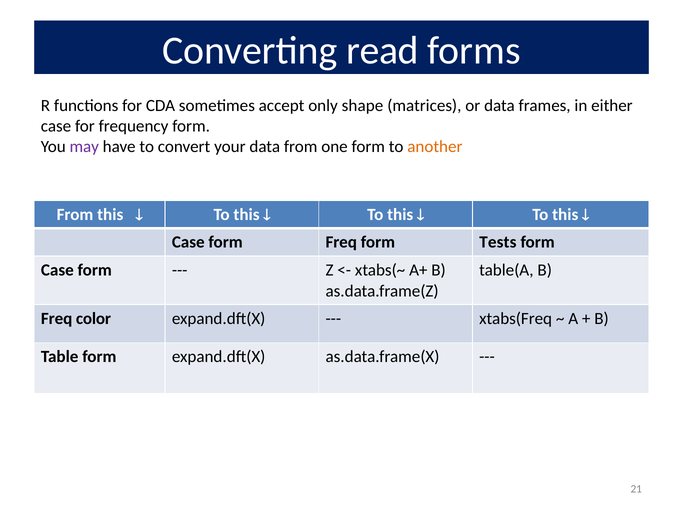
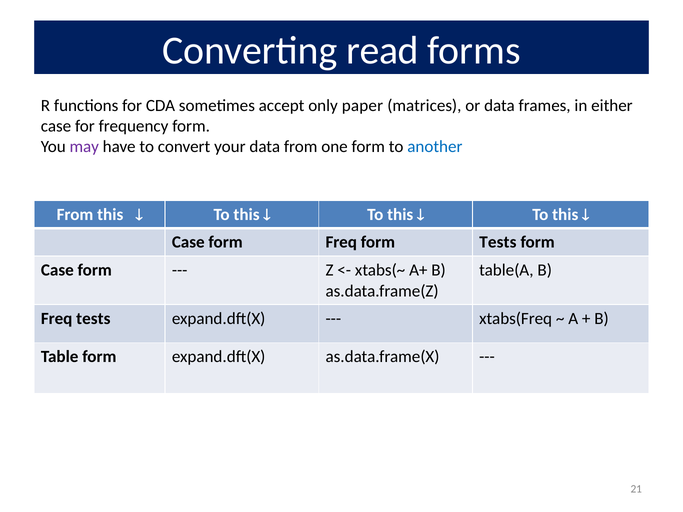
shape: shape -> paper
another colour: orange -> blue
Freq color: color -> tests
